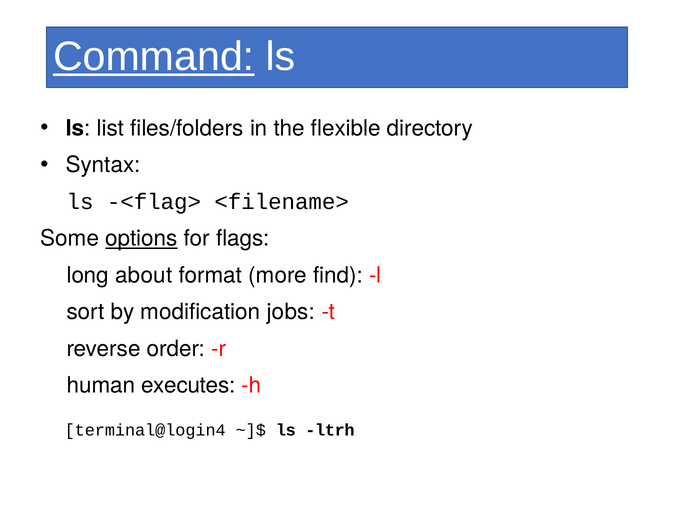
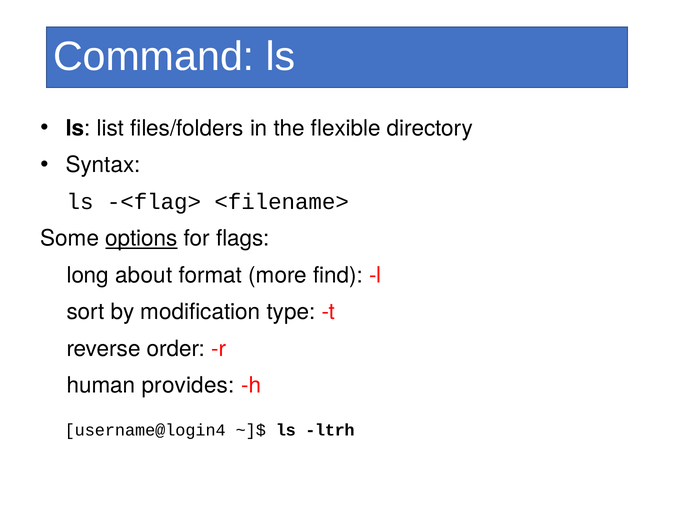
Command underline: present -> none
jobs: jobs -> type
executes: executes -> provides
terminal@login4: terminal@login4 -> username@login4
